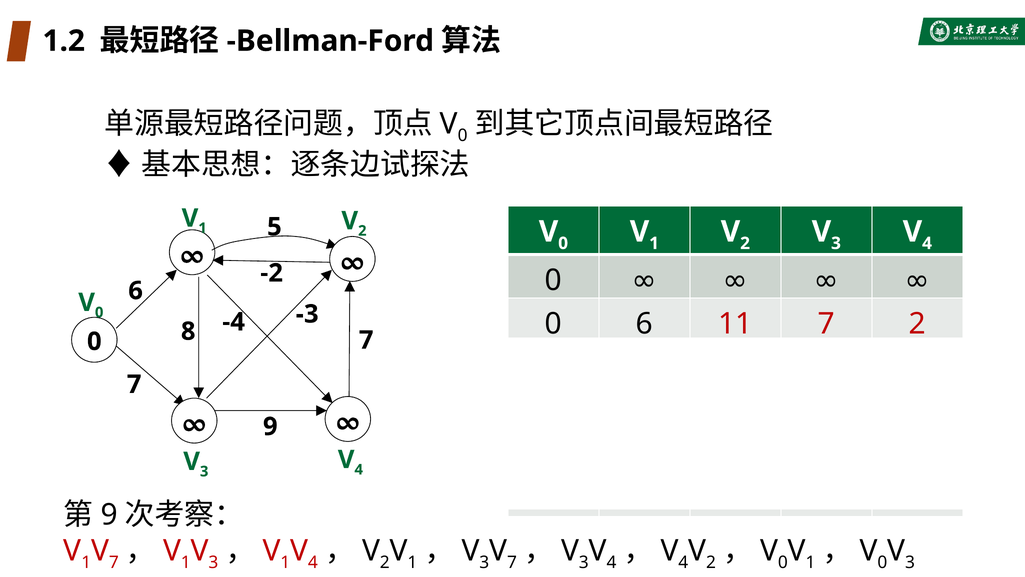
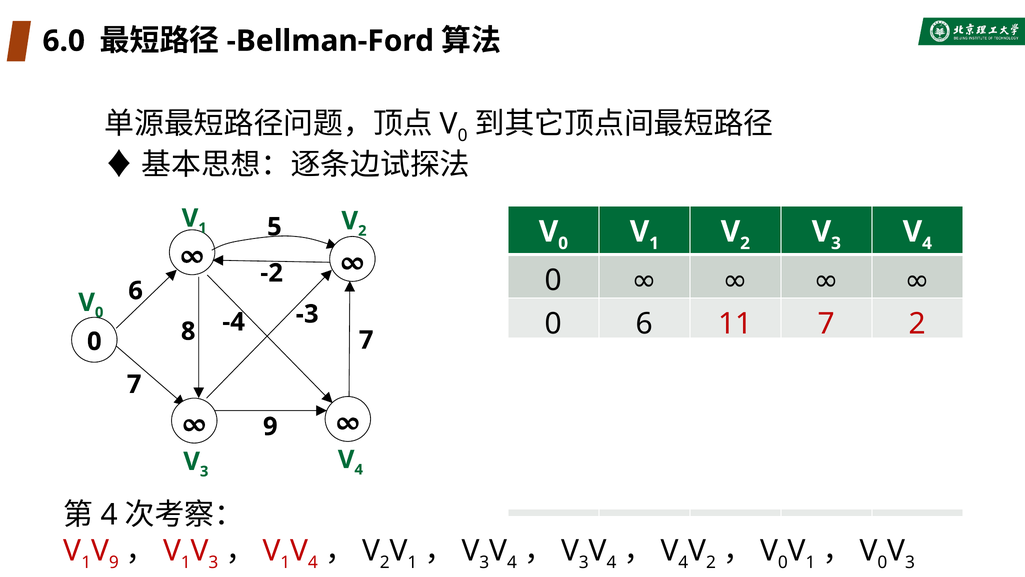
1.2: 1.2 -> 6.0
9 at (109, 515): 9 -> 4
7 at (114, 562): 7 -> 9
7 at (512, 562): 7 -> 4
